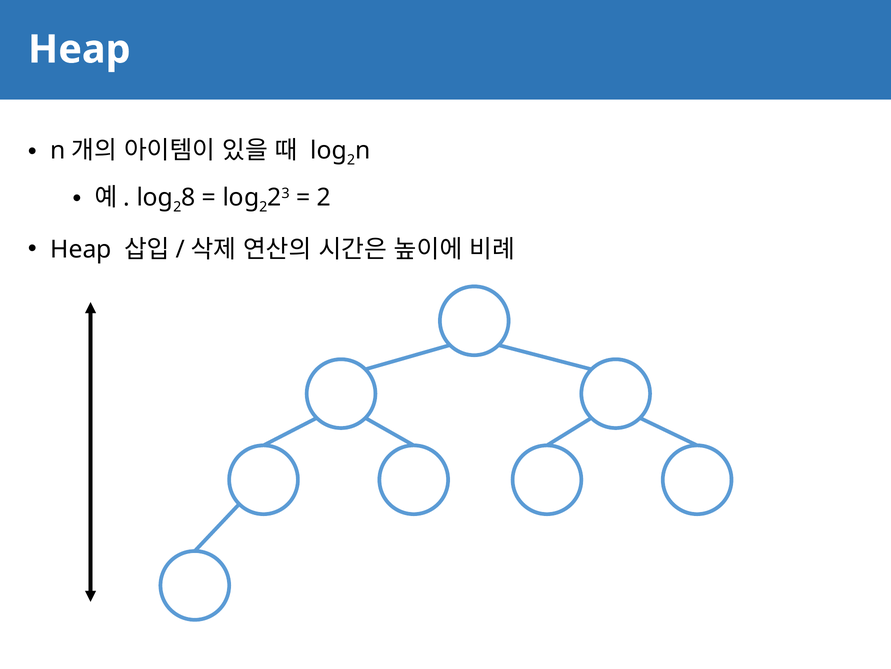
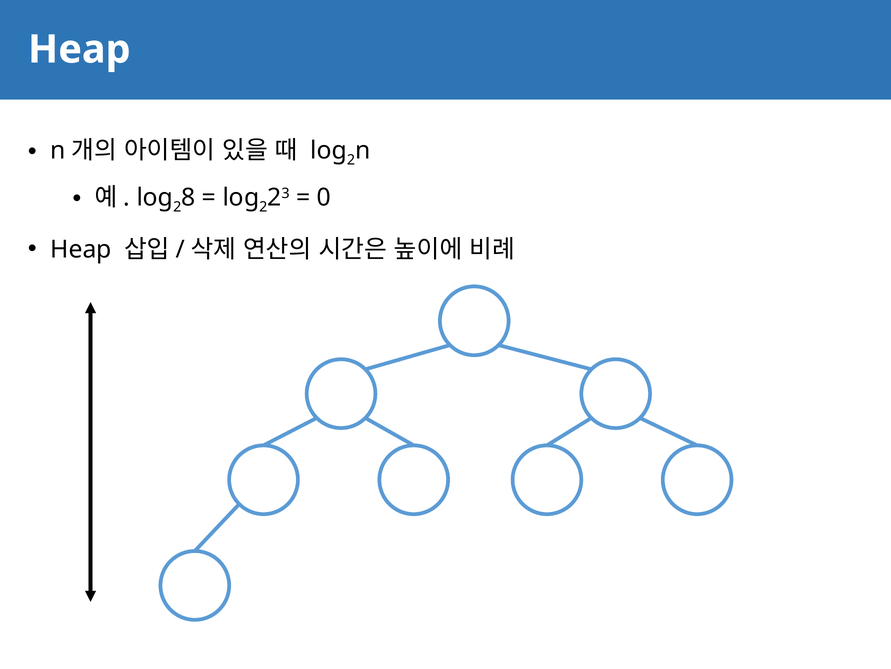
2 at (324, 197): 2 -> 0
